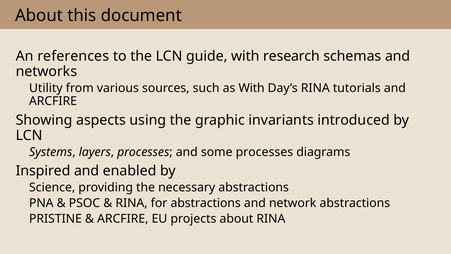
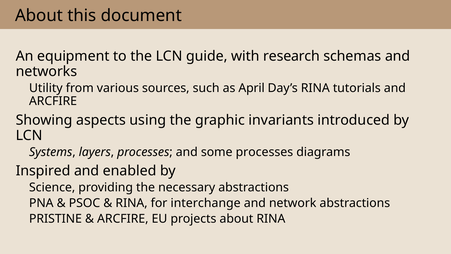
references: references -> equipment
as With: With -> April
for abstractions: abstractions -> interchange
